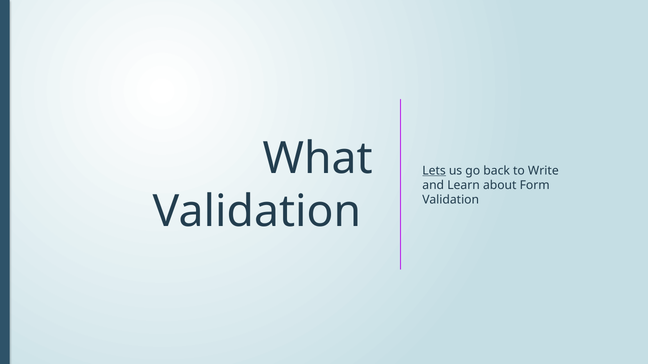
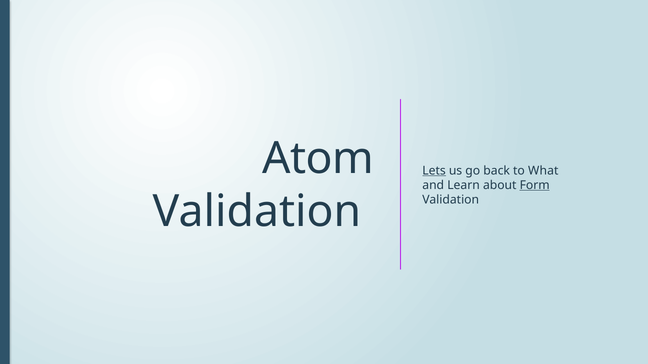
What: What -> Atom
Write: Write -> What
Form underline: none -> present
